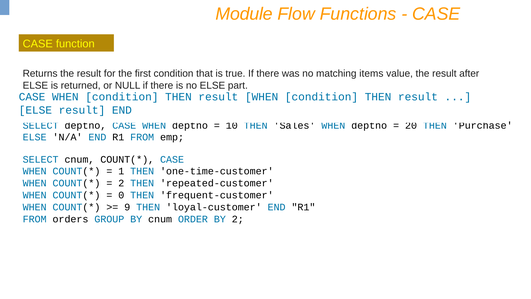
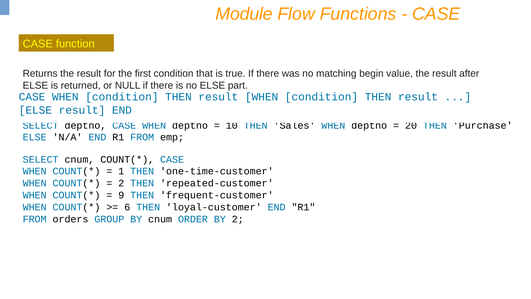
items: items -> begin
0: 0 -> 9
9: 9 -> 6
